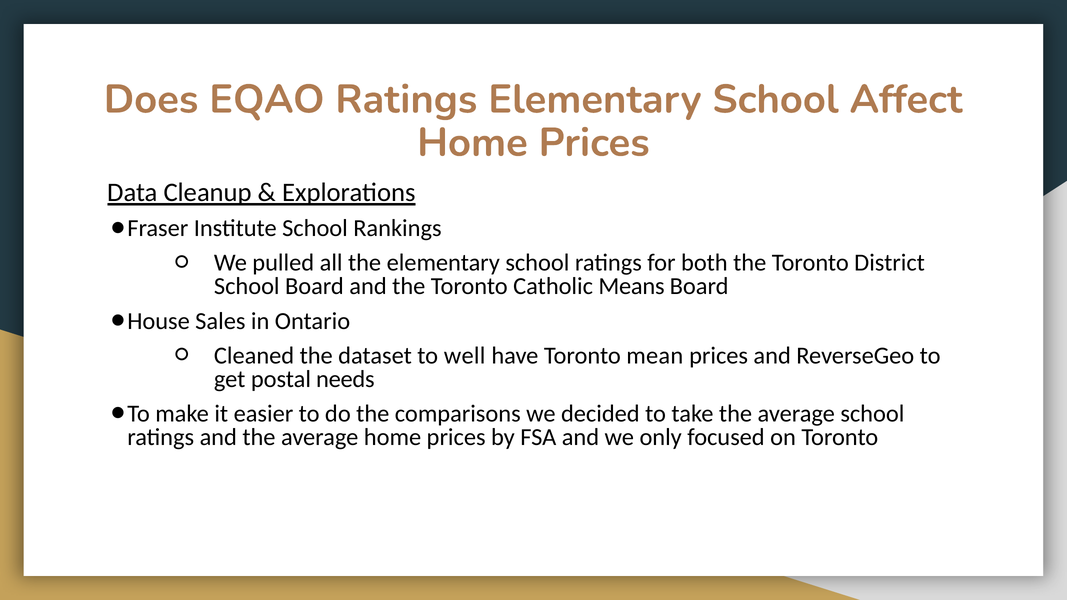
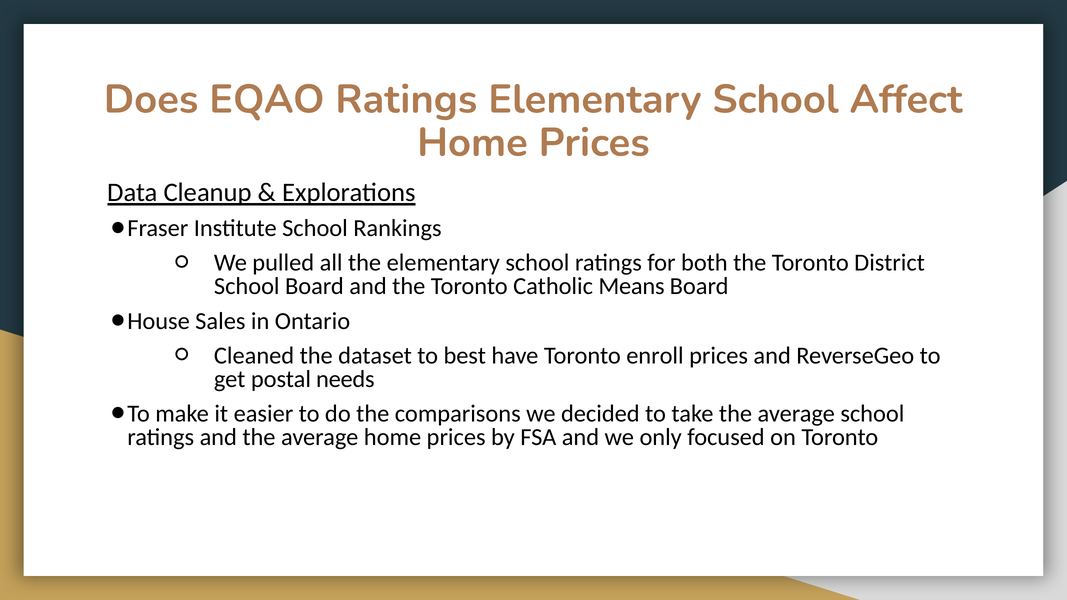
well: well -> best
mean: mean -> enroll
